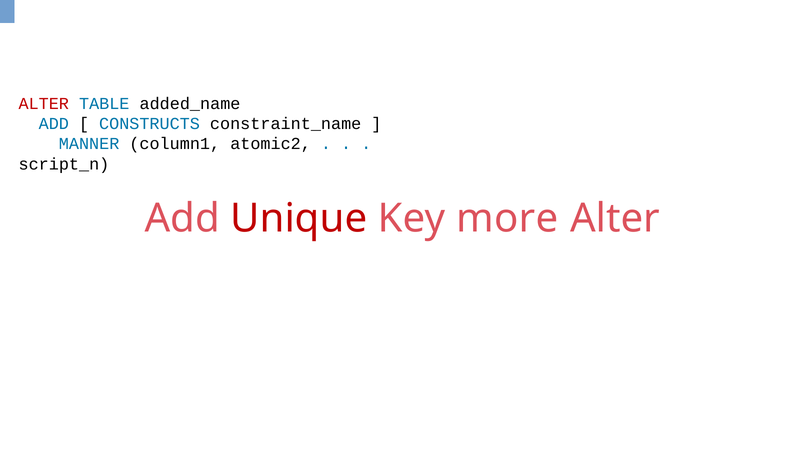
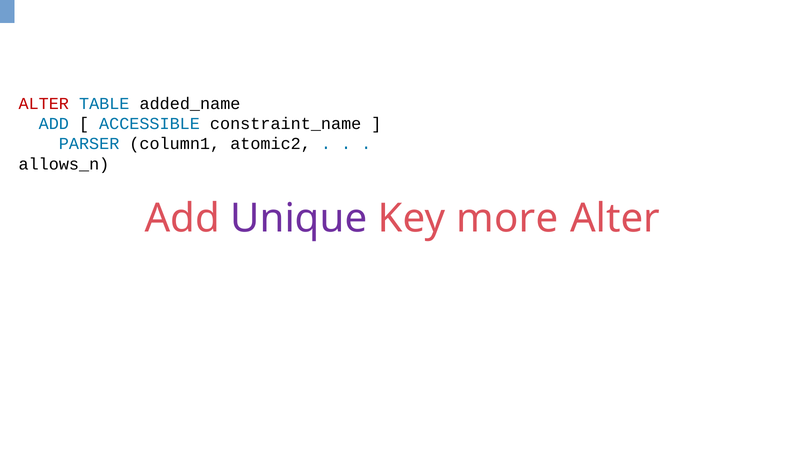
CONSTRUCTS: CONSTRUCTS -> ACCESSIBLE
MANNER: MANNER -> PARSER
script_n: script_n -> allows_n
Unique colour: red -> purple
